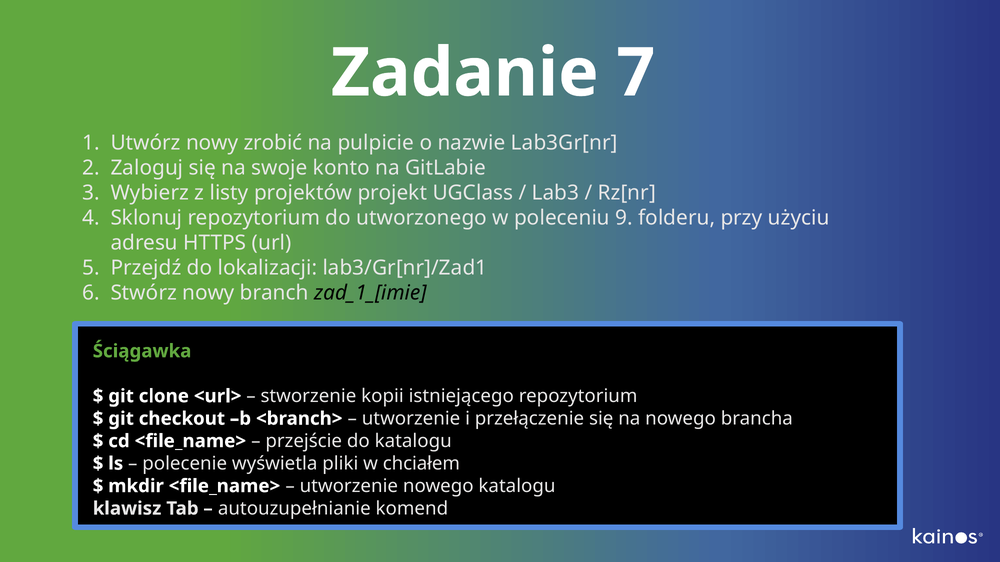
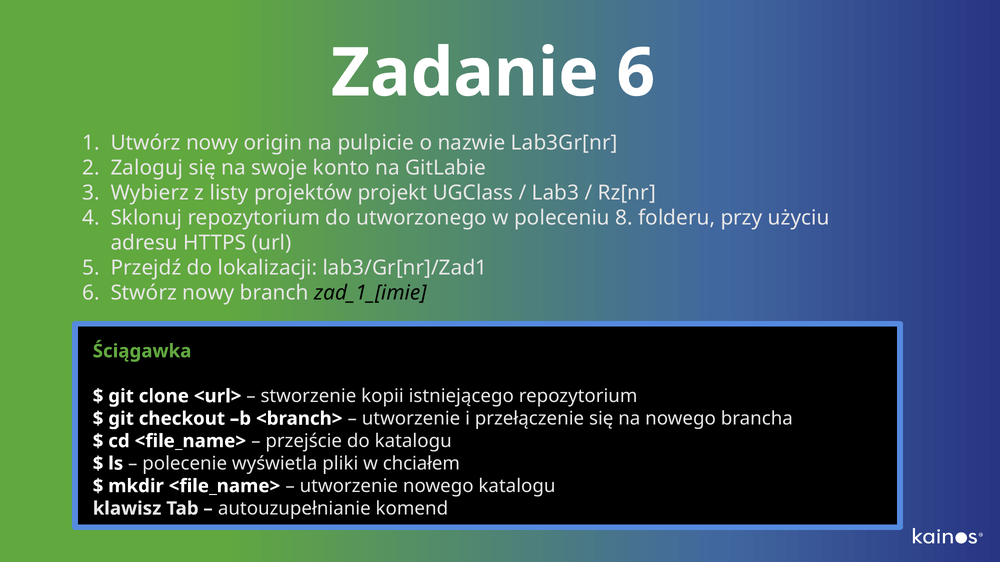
Zadanie 7: 7 -> 6
zrobić: zrobić -> origin
9: 9 -> 8
